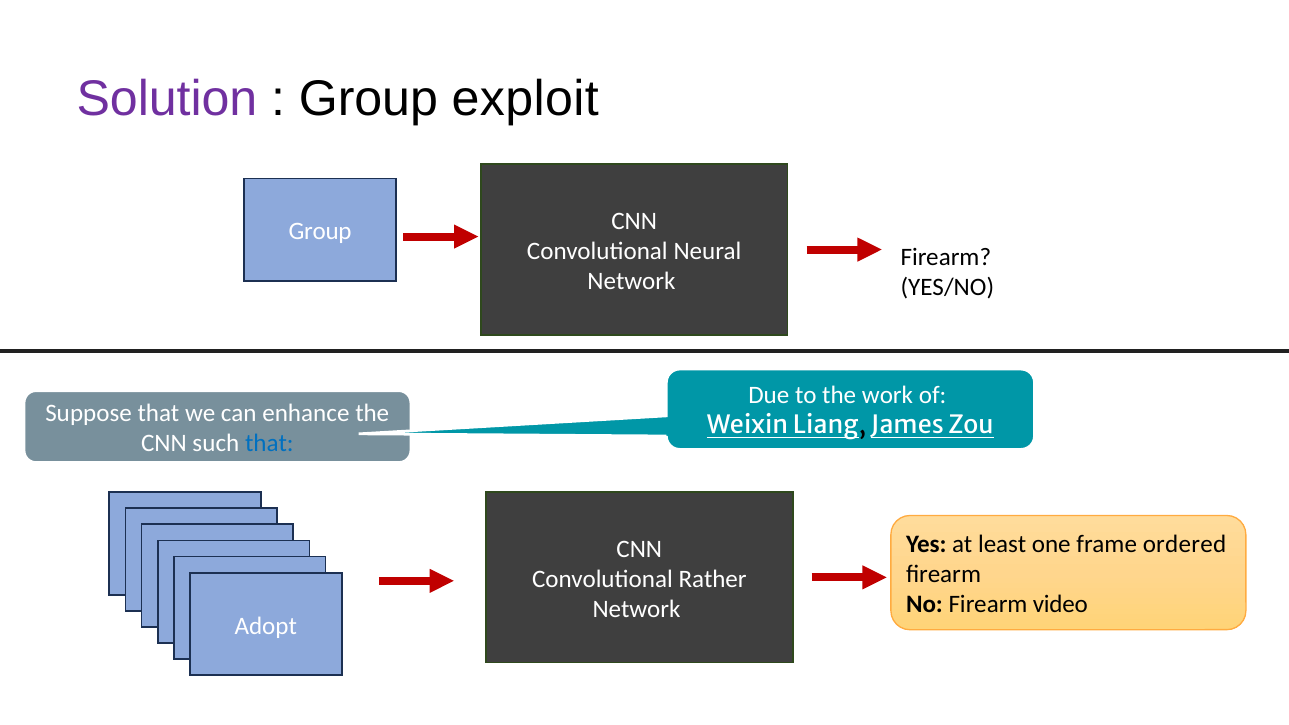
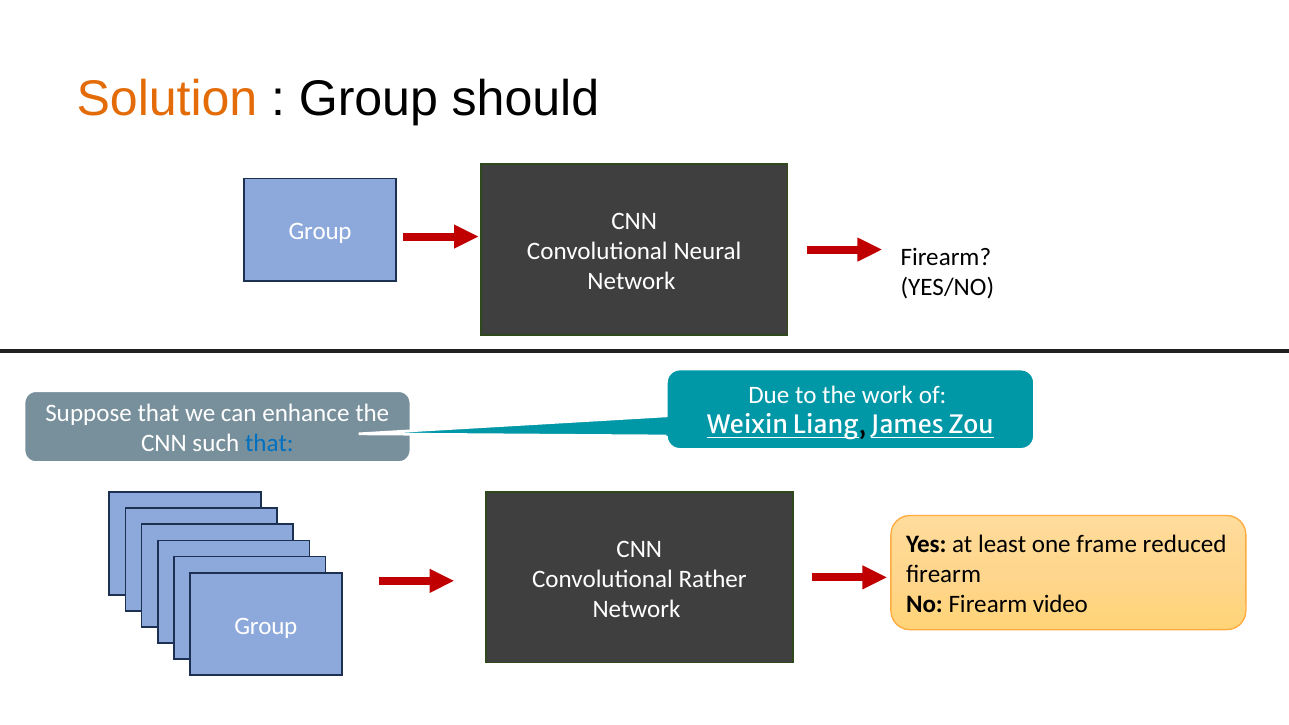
Solution colour: purple -> orange
exploit: exploit -> should
ordered: ordered -> reduced
Adopt at (266, 626): Adopt -> Group
